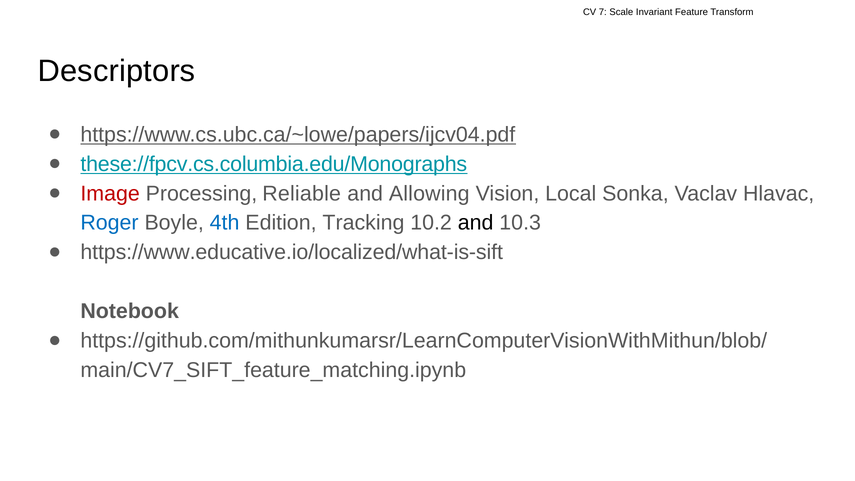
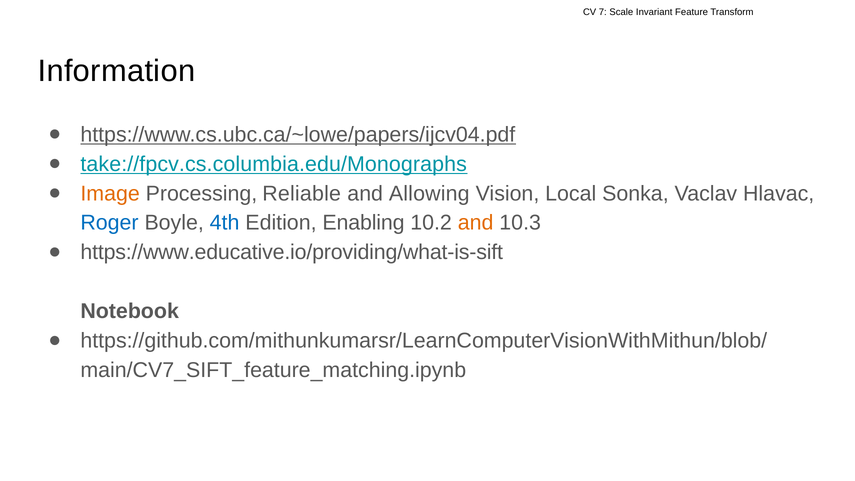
Descriptors: Descriptors -> Information
these://fpcv.cs.columbia.edu/Monographs: these://fpcv.cs.columbia.edu/Monographs -> take://fpcv.cs.columbia.edu/Monographs
Image colour: red -> orange
Tracking: Tracking -> Enabling
and at (476, 223) colour: black -> orange
https://www.educative.io/localized/what-is-sift: https://www.educative.io/localized/what-is-sift -> https://www.educative.io/providing/what-is-sift
